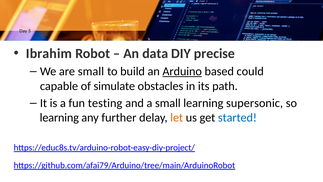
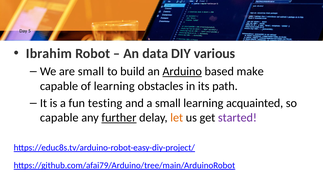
precise: precise -> various
could: could -> make
of simulate: simulate -> learning
supersonic: supersonic -> acquainted
learning at (59, 118): learning -> capable
further underline: none -> present
started colour: blue -> purple
